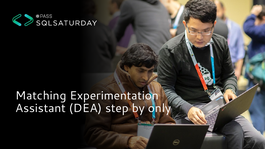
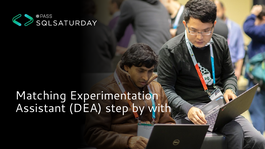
only: only -> with
